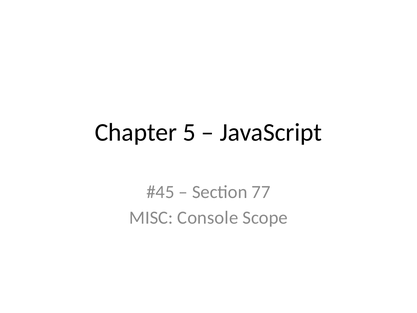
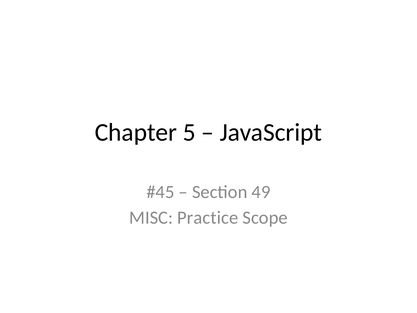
77: 77 -> 49
Console: Console -> Practice
